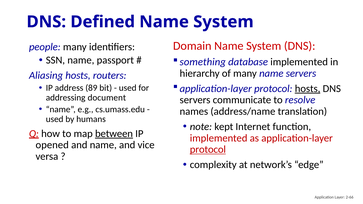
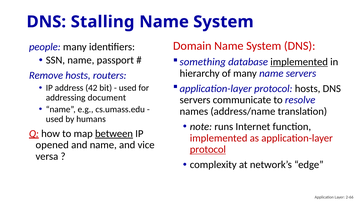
Defined: Defined -> Stalling
implemented at (299, 62) underline: none -> present
Aliasing: Aliasing -> Remove
hosts at (308, 89) underline: present -> none
89: 89 -> 42
kept: kept -> runs
